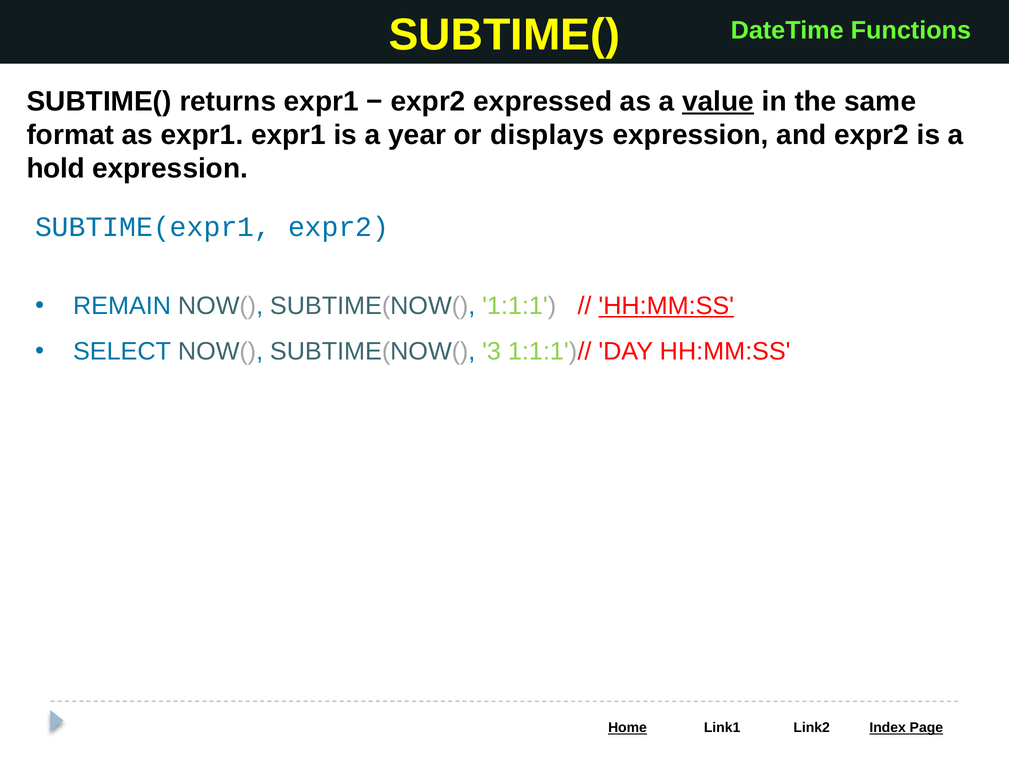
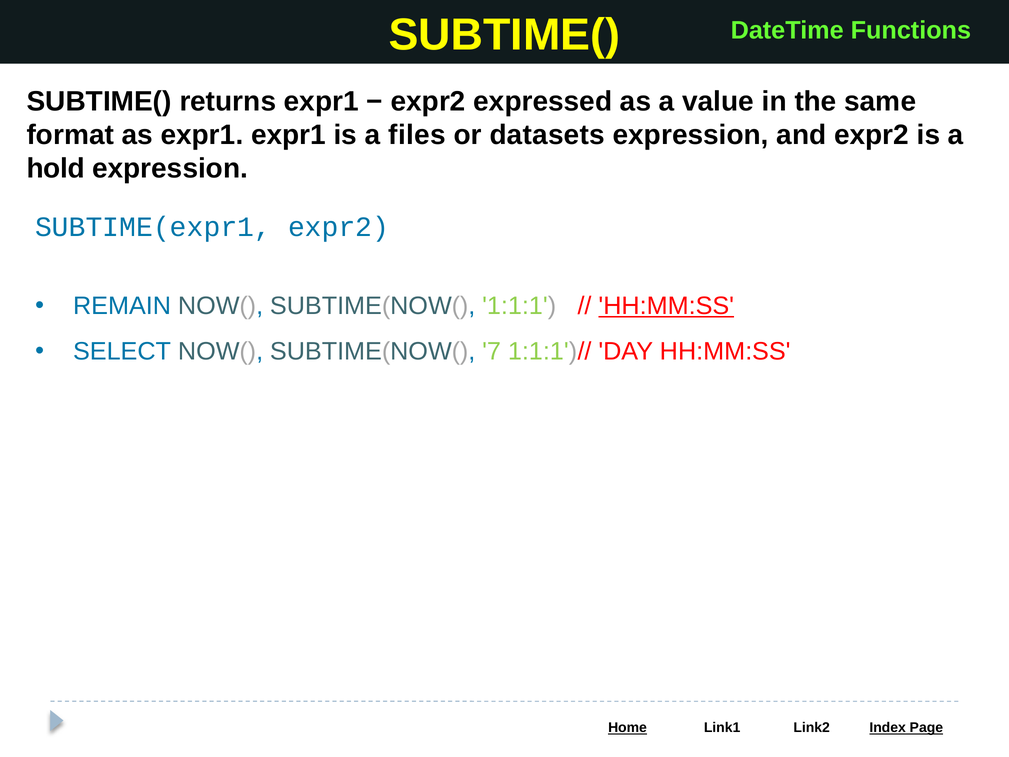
value underline: present -> none
year: year -> files
displays: displays -> datasets
3: 3 -> 7
